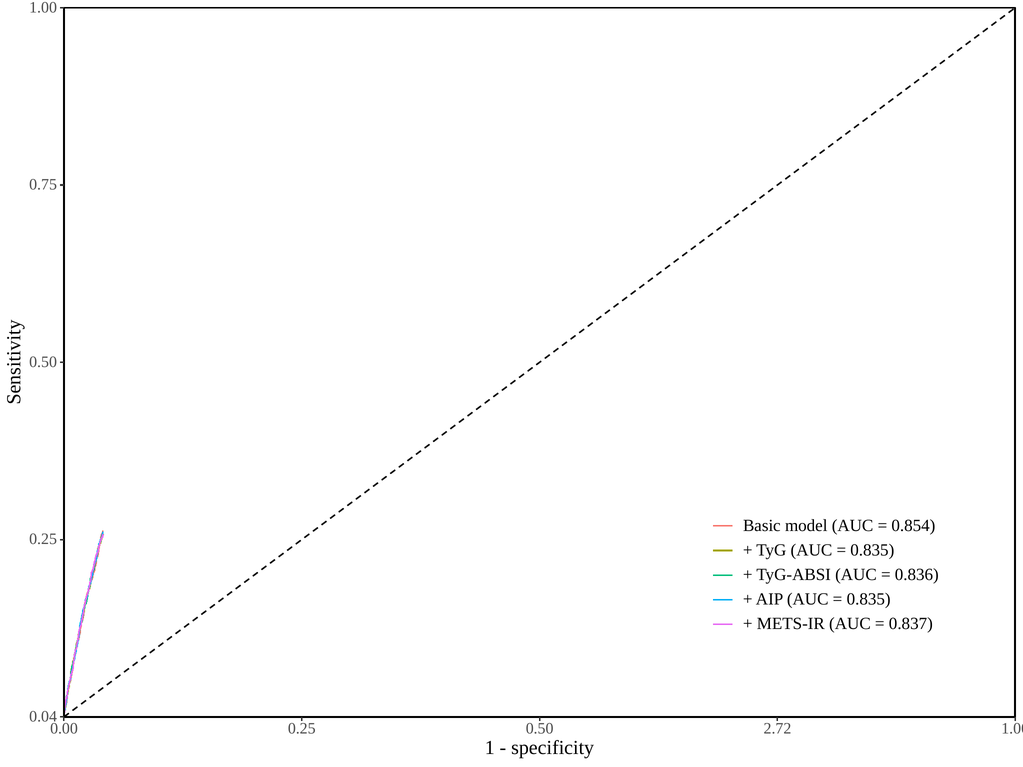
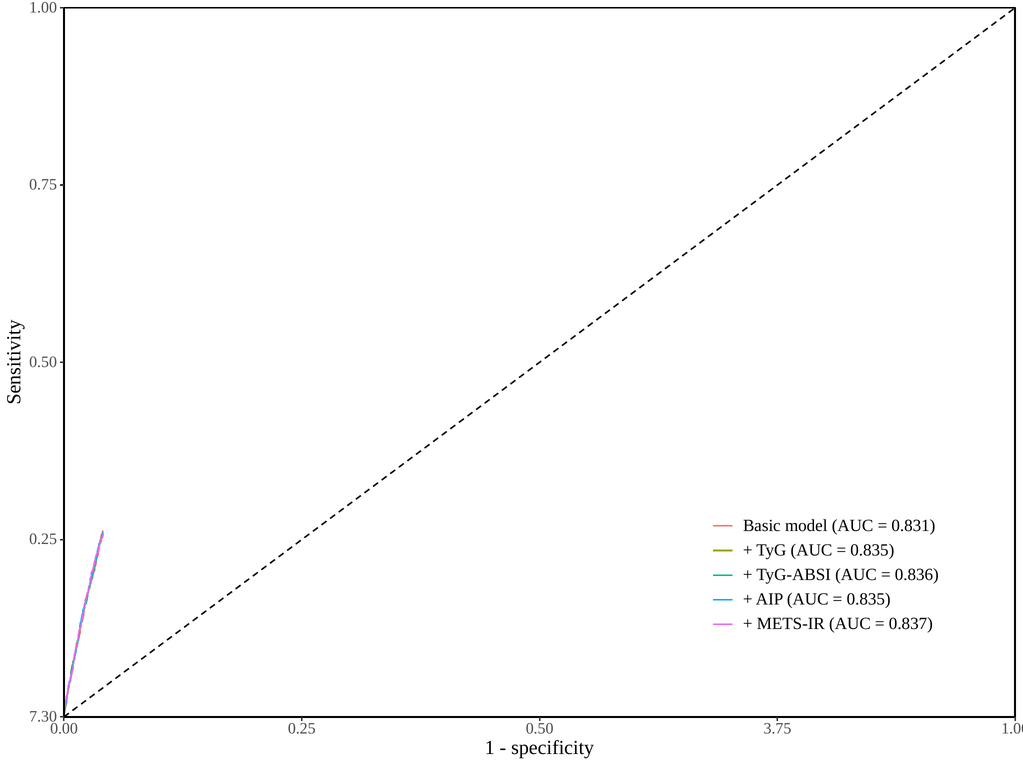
0.854: 0.854 -> 0.831
0.04: 0.04 -> 7.30
2.72: 2.72 -> 3.75
